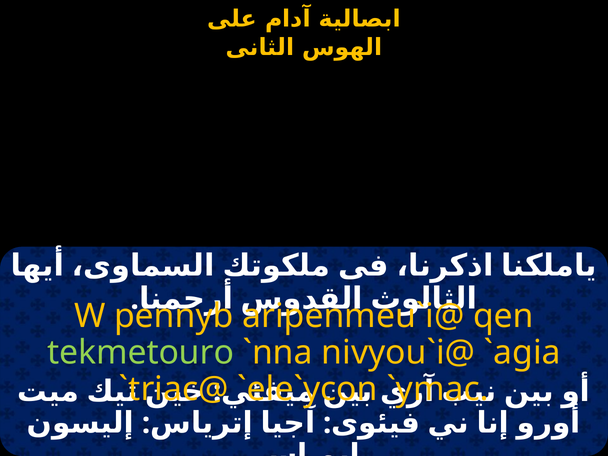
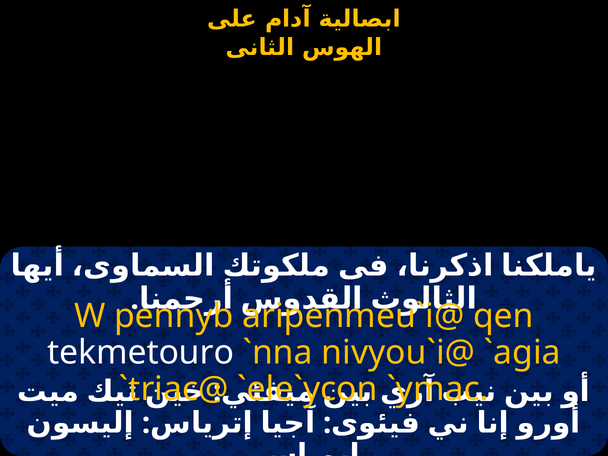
tekmetouro colour: light green -> white
